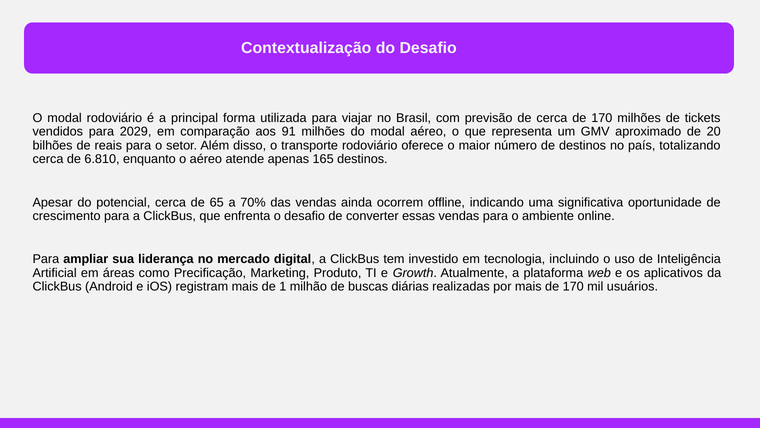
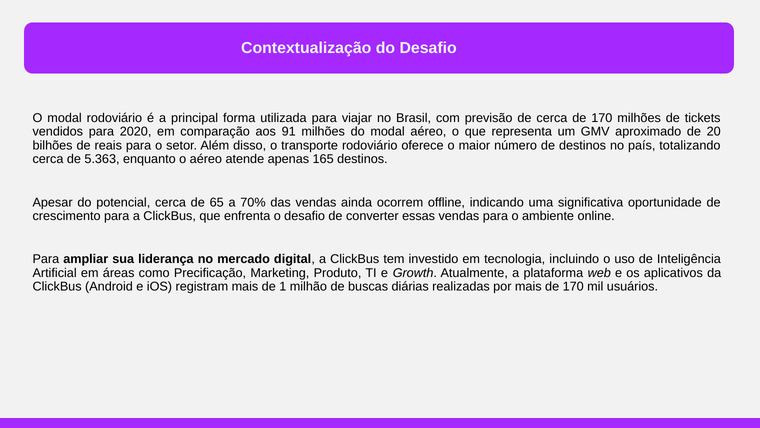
2029: 2029 -> 2020
6.810: 6.810 -> 5.363
